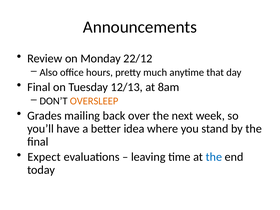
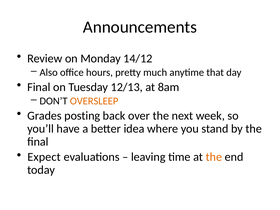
22/12: 22/12 -> 14/12
mailing: mailing -> posting
the at (214, 157) colour: blue -> orange
